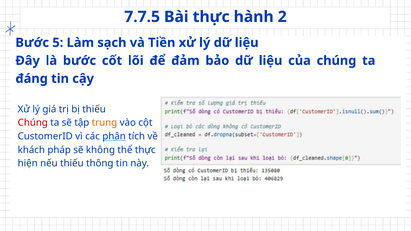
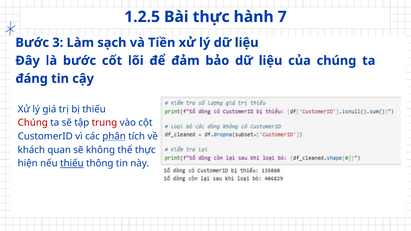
7.7.5: 7.7.5 -> 1.2.5
2: 2 -> 7
5: 5 -> 3
trung colour: orange -> red
pháp: pháp -> quan
thiếu at (72, 164) underline: none -> present
